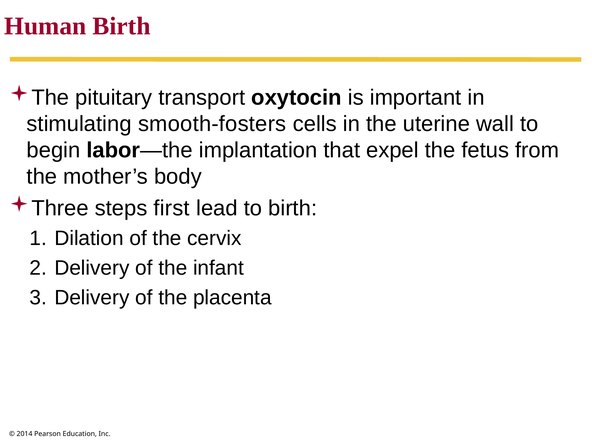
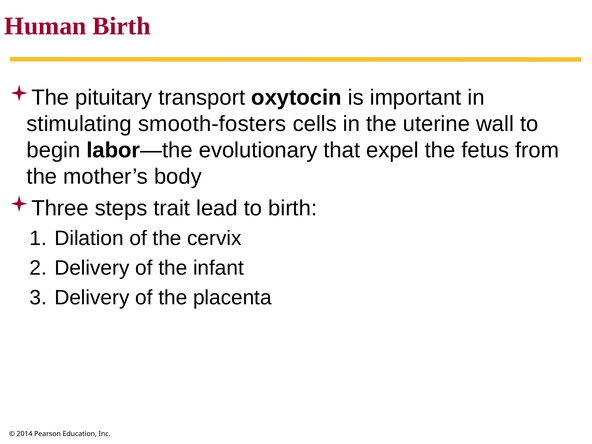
implantation: implantation -> evolutionary
first: first -> trait
